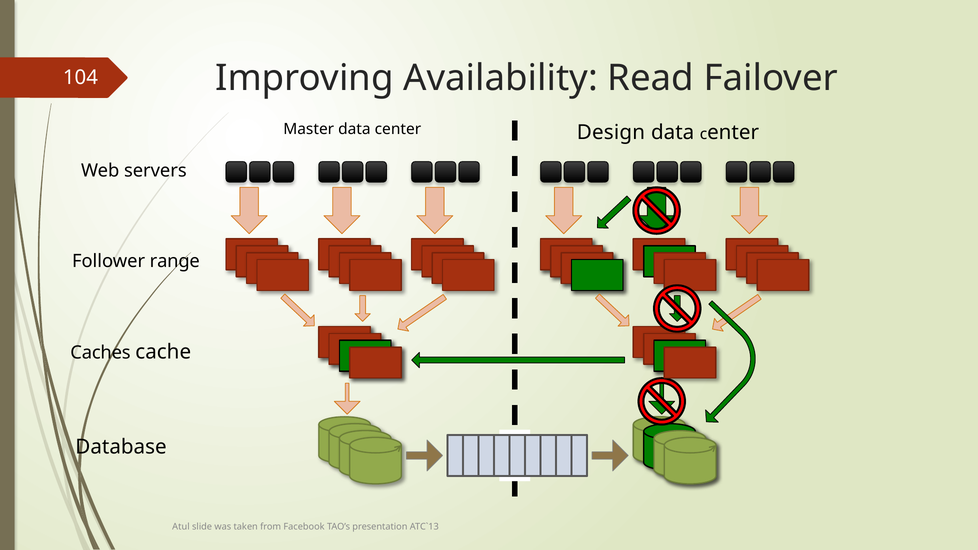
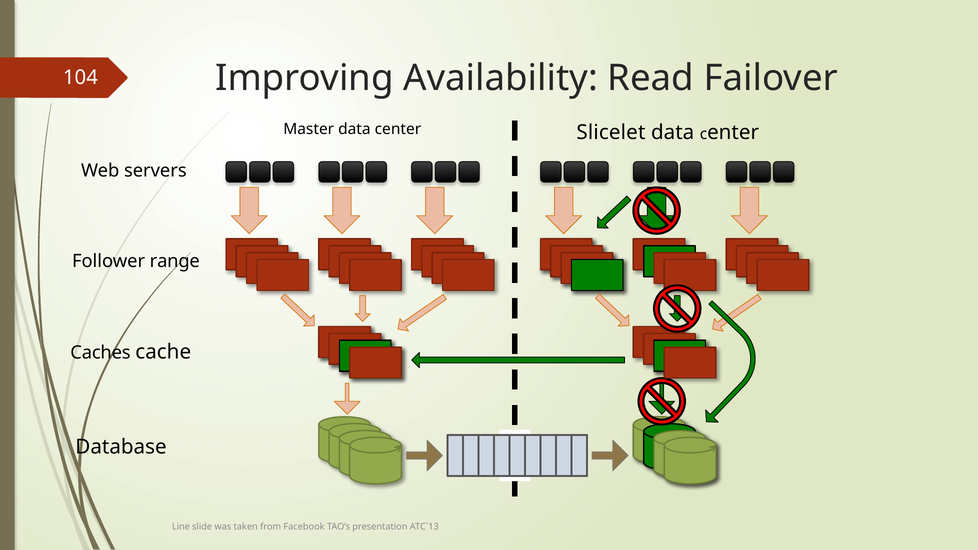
Design: Design -> Slicelet
Atul: Atul -> Line
